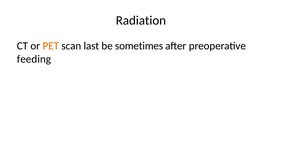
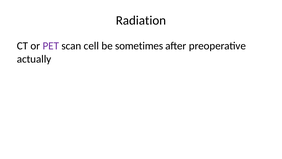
PET colour: orange -> purple
last: last -> cell
feeding: feeding -> actually
